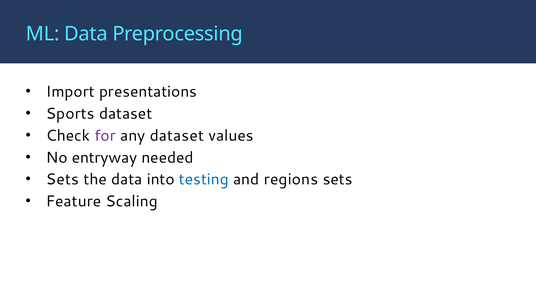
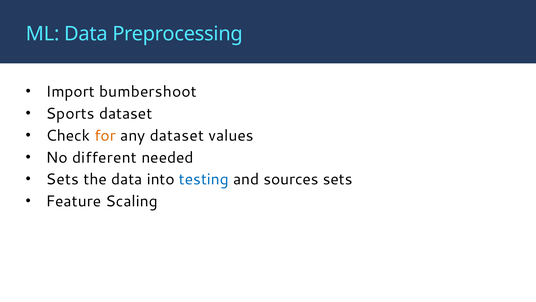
presentations: presentations -> bumbershoot
for colour: purple -> orange
entryway: entryway -> different
regions: regions -> sources
